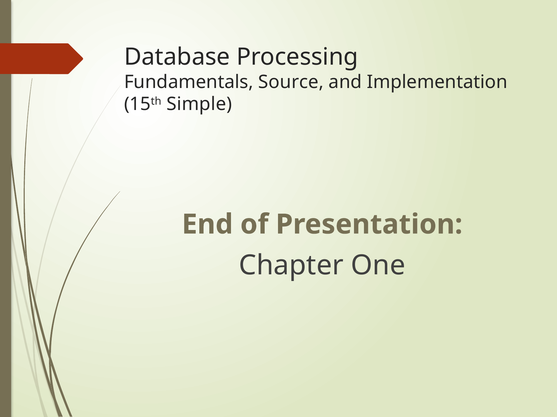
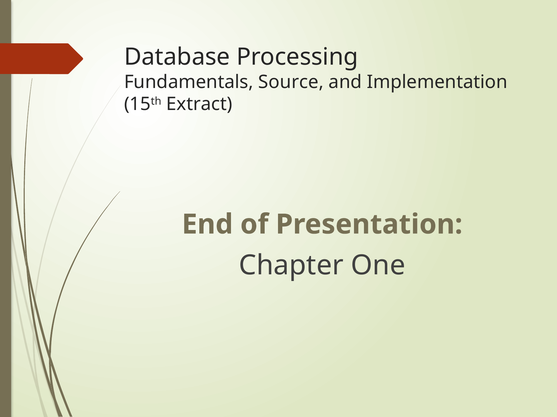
Simple: Simple -> Extract
